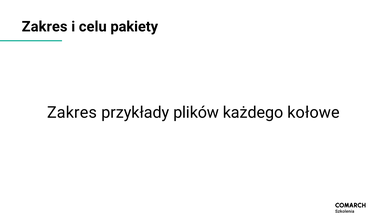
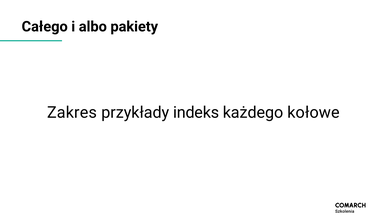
Zakres at (45, 27): Zakres -> Całego
celu: celu -> albo
plików: plików -> indeks
